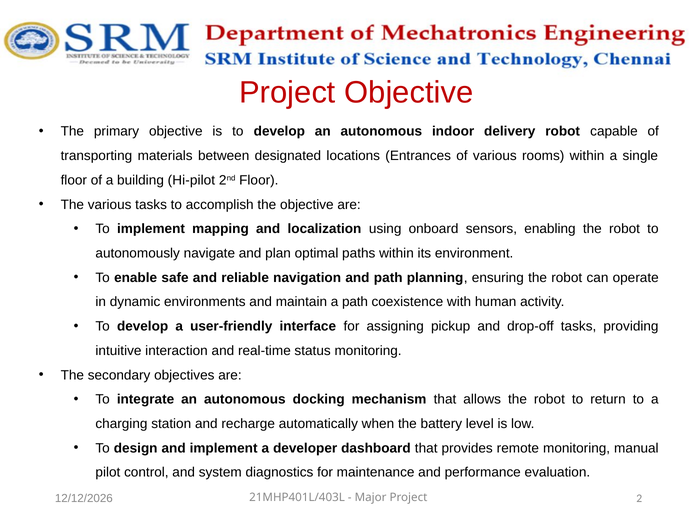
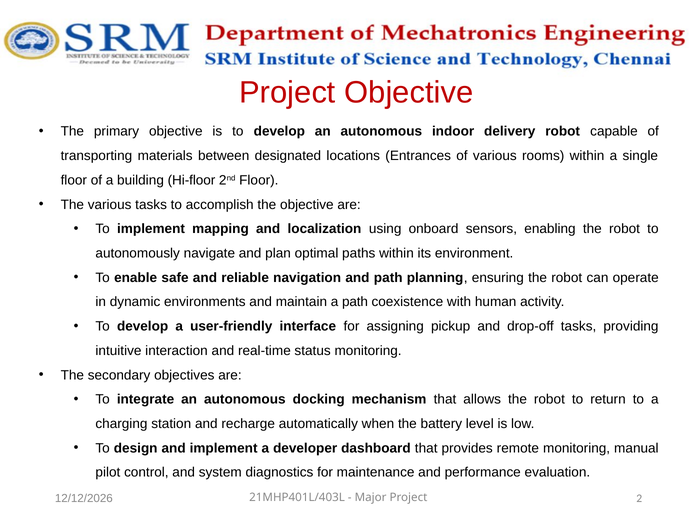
Hi-pilot: Hi-pilot -> Hi-floor
